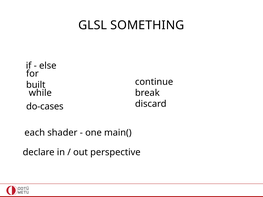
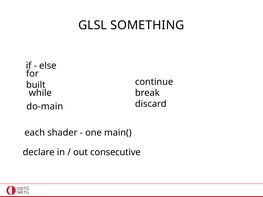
do-cases: do-cases -> do-main
perspective: perspective -> consecutive
